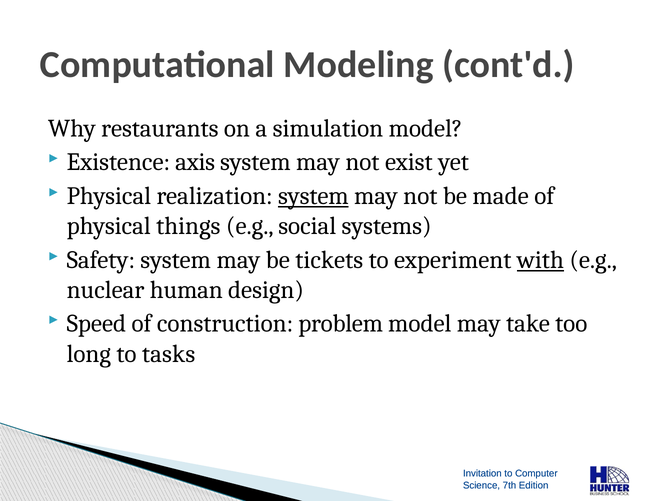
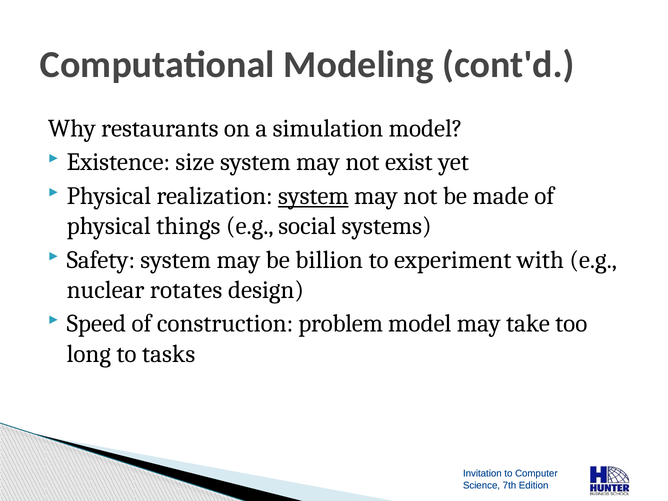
axis: axis -> size
tickets: tickets -> billion
with underline: present -> none
human: human -> rotates
